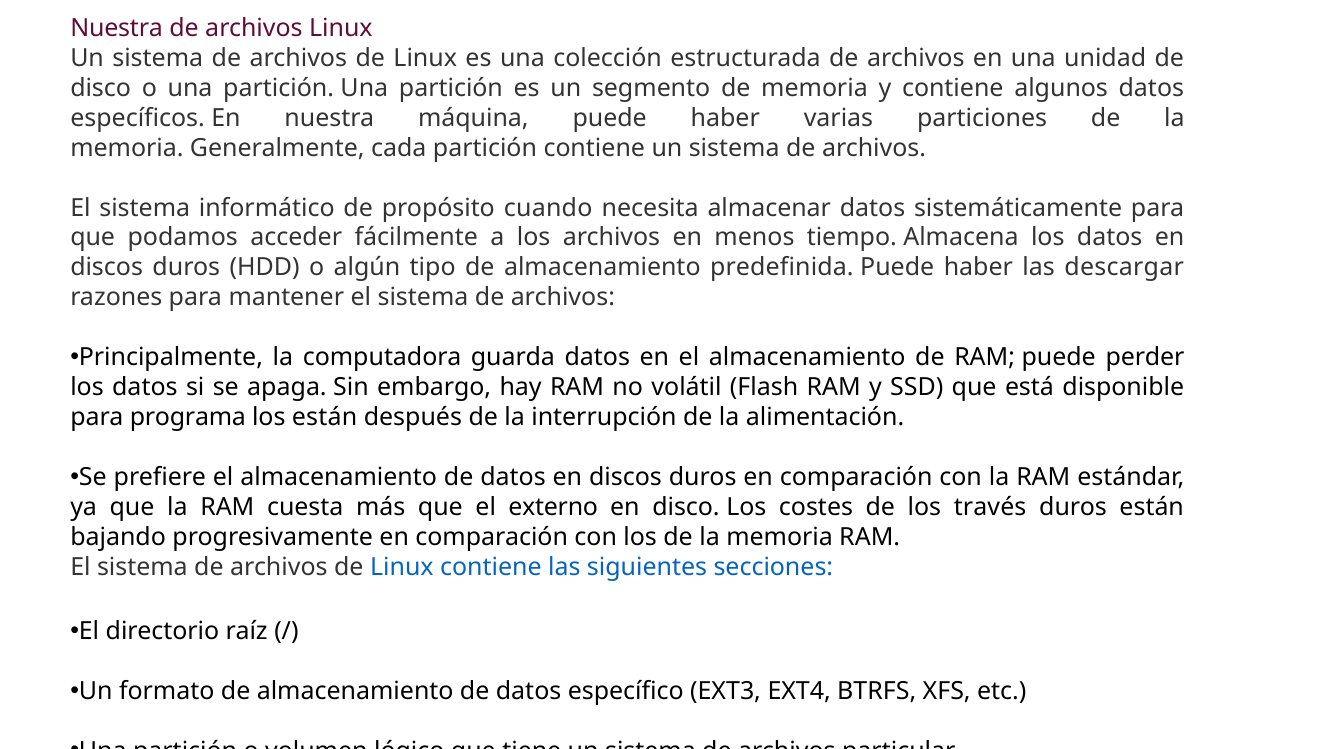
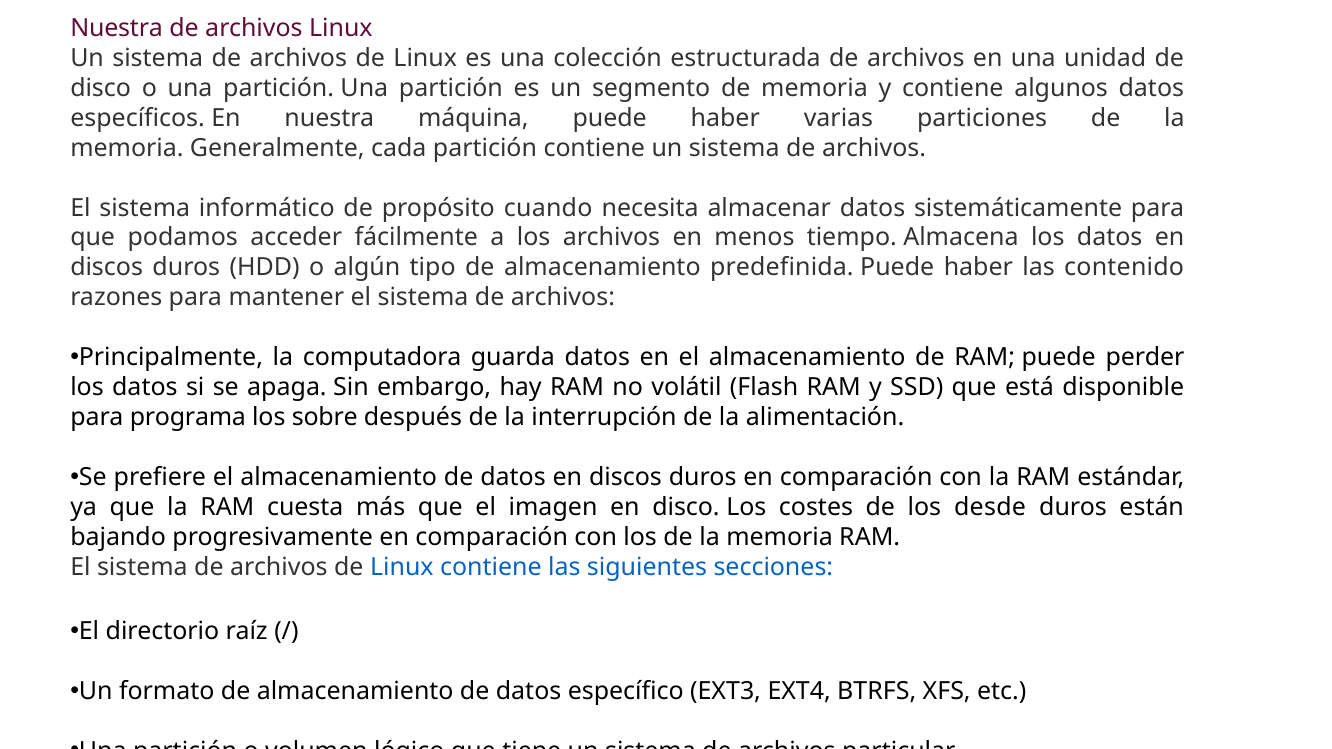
descargar: descargar -> contenido
los están: están -> sobre
externo: externo -> imagen
través: través -> desde
